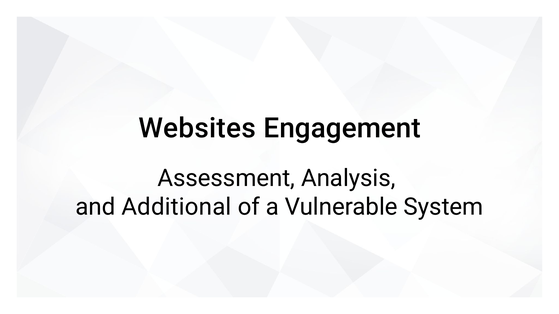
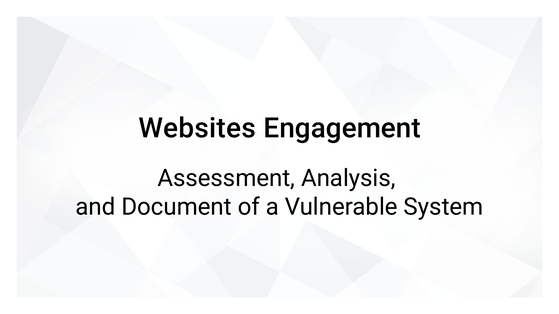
Additional: Additional -> Document
